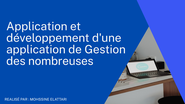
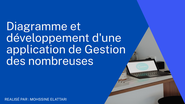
Application at (37, 26): Application -> Diagramme
